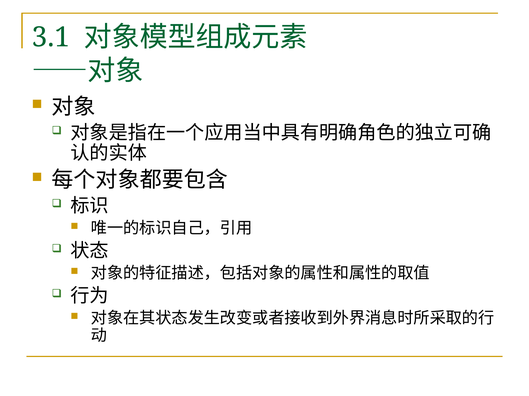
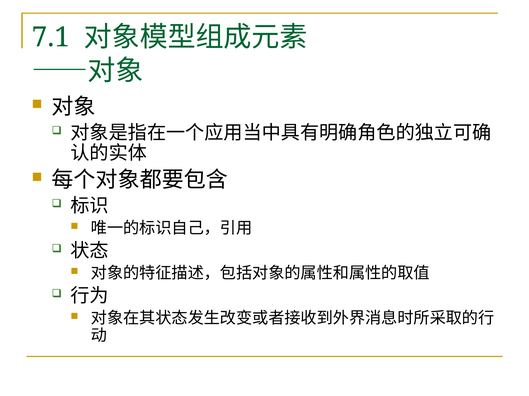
3.1: 3.1 -> 7.1
